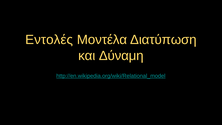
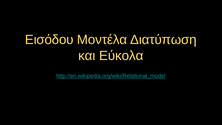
Εντολές: Εντολές -> Εισόδου
Δύναμη: Δύναμη -> Εύκολα
